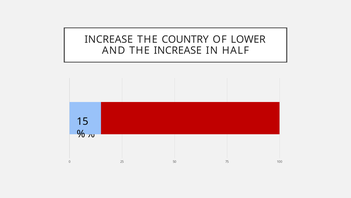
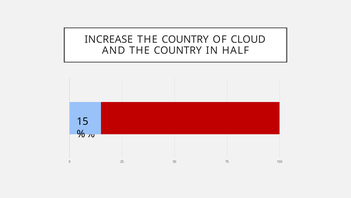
LOWER: LOWER -> CLOUD
AND THE INCREASE: INCREASE -> COUNTRY
